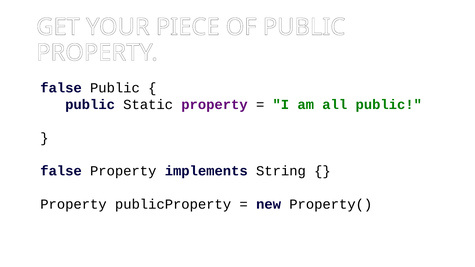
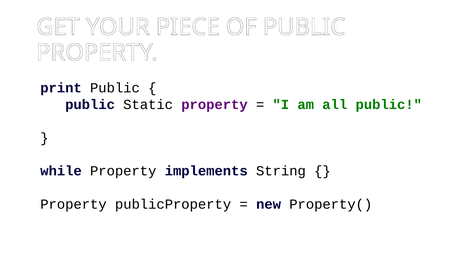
false at (61, 88): false -> print
false at (61, 171): false -> while
